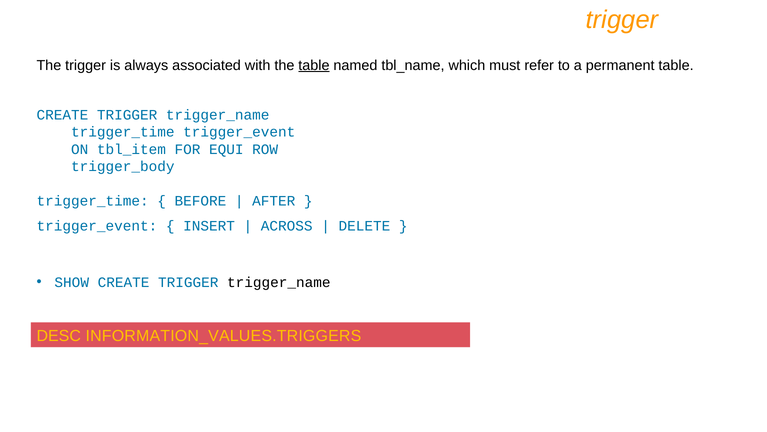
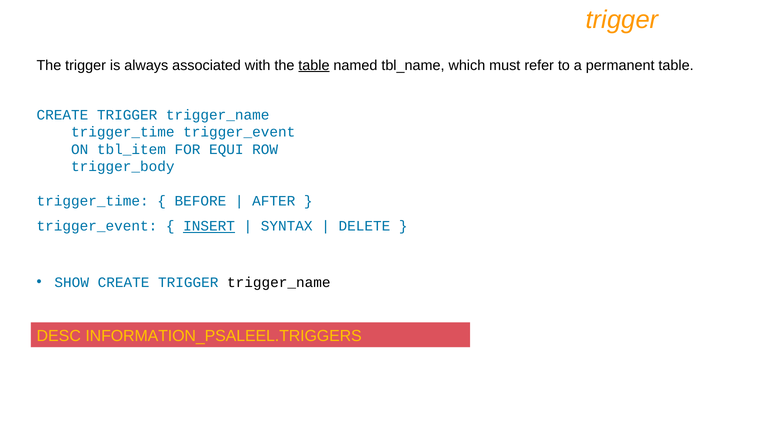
INSERT underline: none -> present
ACROSS: ACROSS -> SYNTAX
INFORMATION_VALUES.TRIGGERS: INFORMATION_VALUES.TRIGGERS -> INFORMATION_PSALEEL.TRIGGERS
